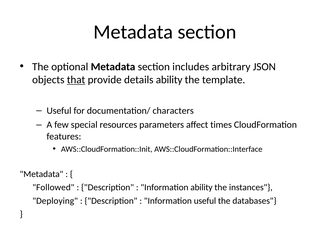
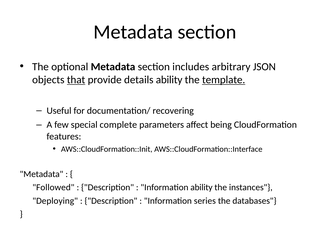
template underline: none -> present
characters: characters -> recovering
resources: resources -> complete
times: times -> being
Information useful: useful -> series
